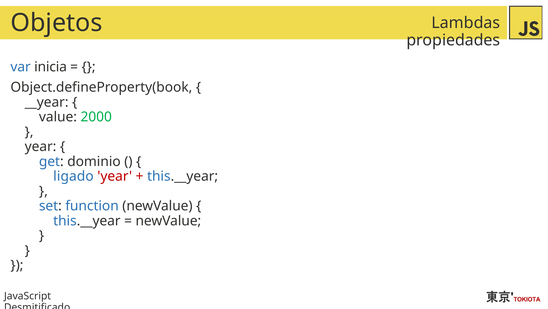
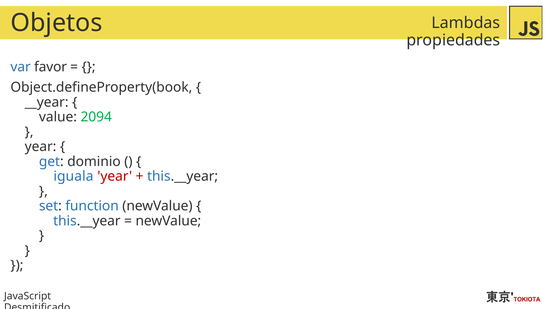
inicia: inicia -> favor
2000: 2000 -> 2094
ligado: ligado -> iguala
